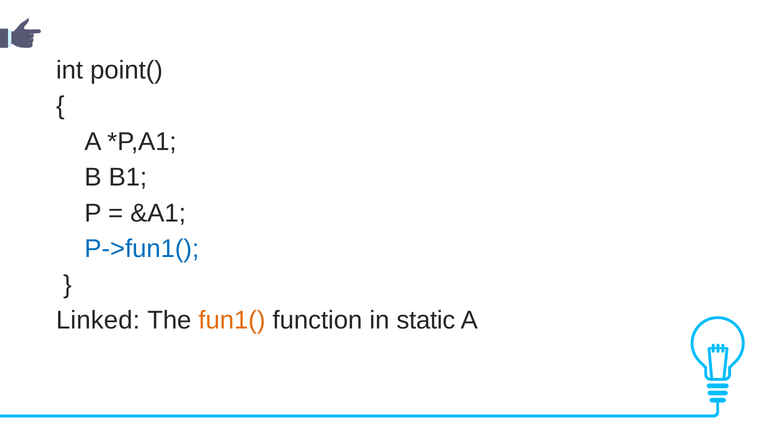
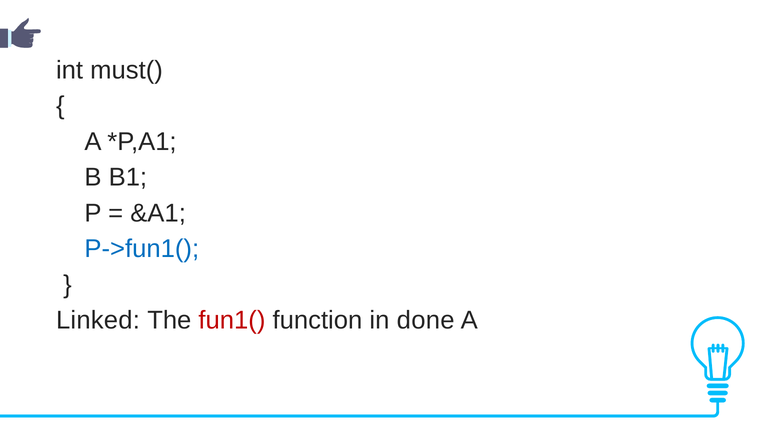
point(: point( -> must(
fun1( colour: orange -> red
static: static -> done
